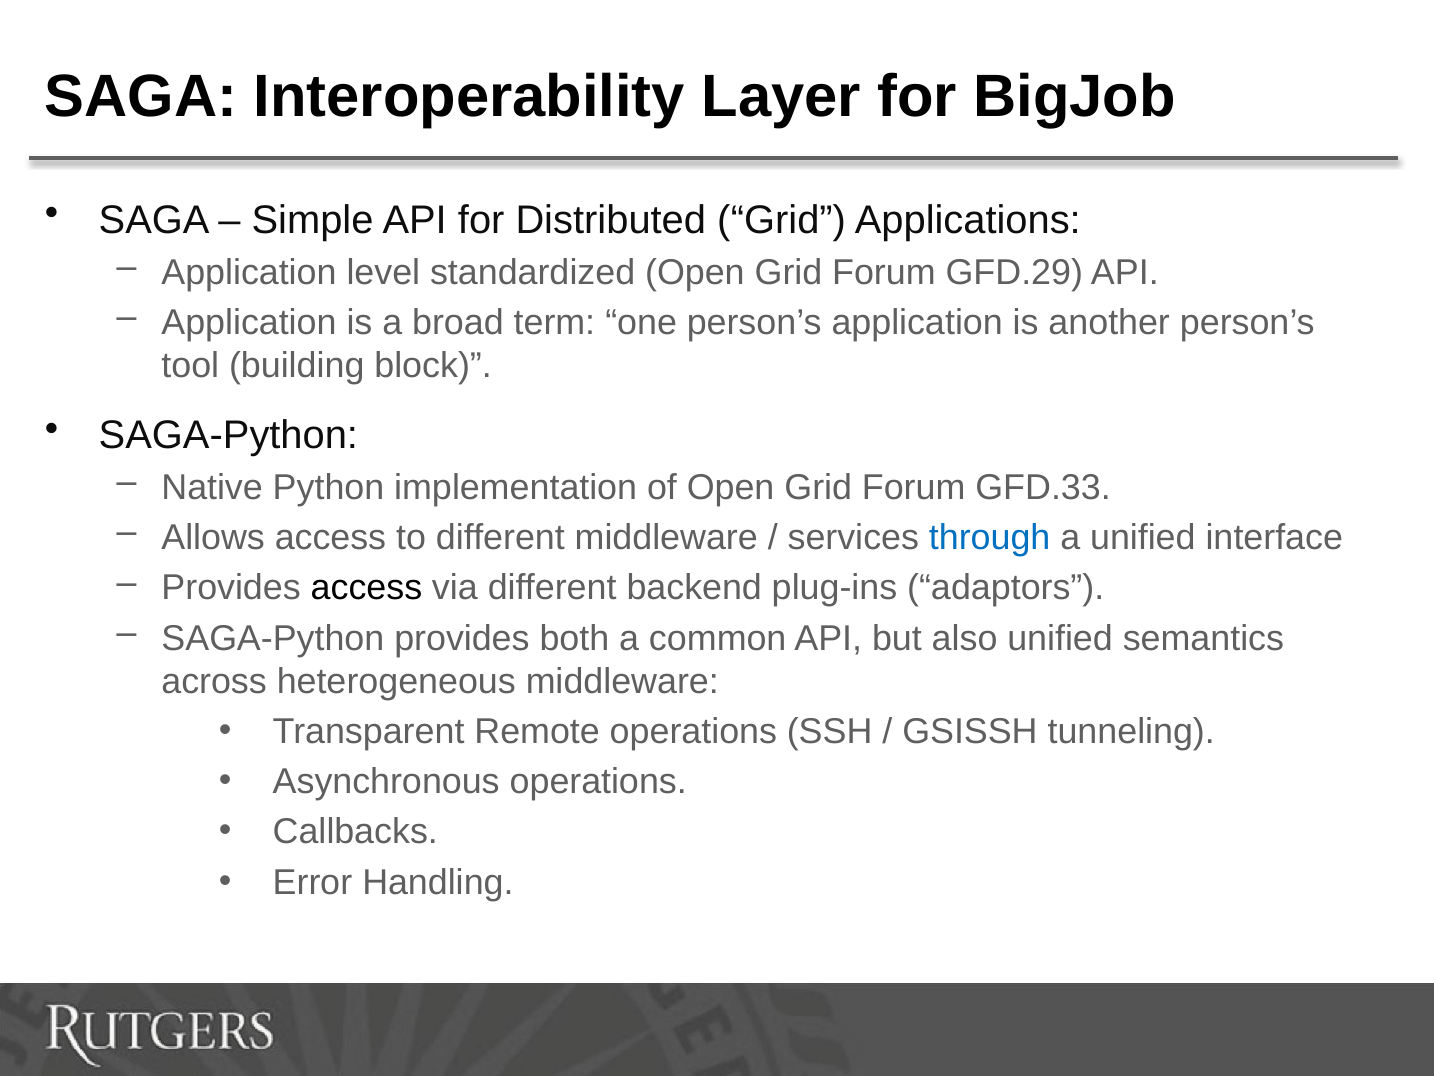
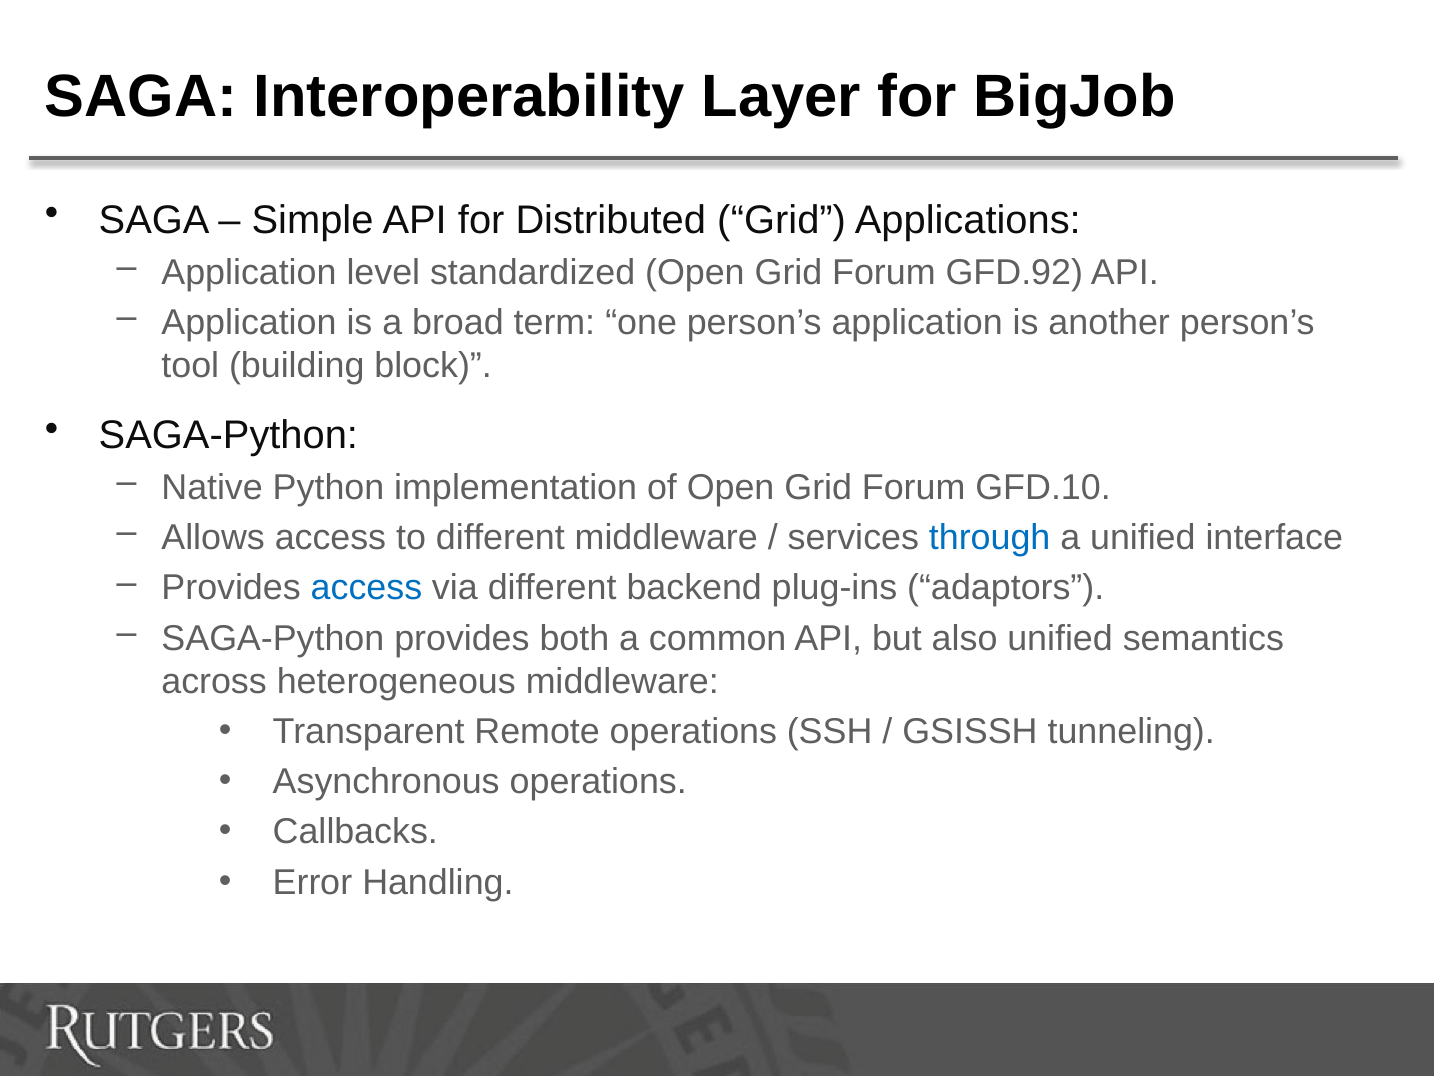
GFD.29: GFD.29 -> GFD.92
GFD.33: GFD.33 -> GFD.10
access at (366, 588) colour: black -> blue
